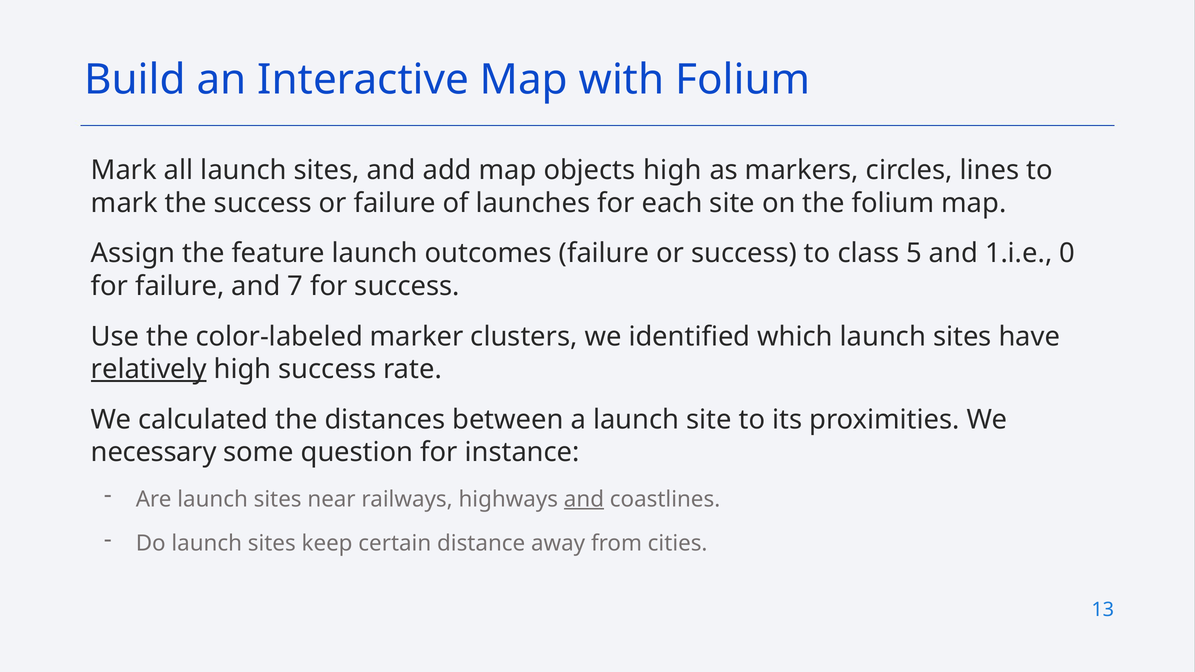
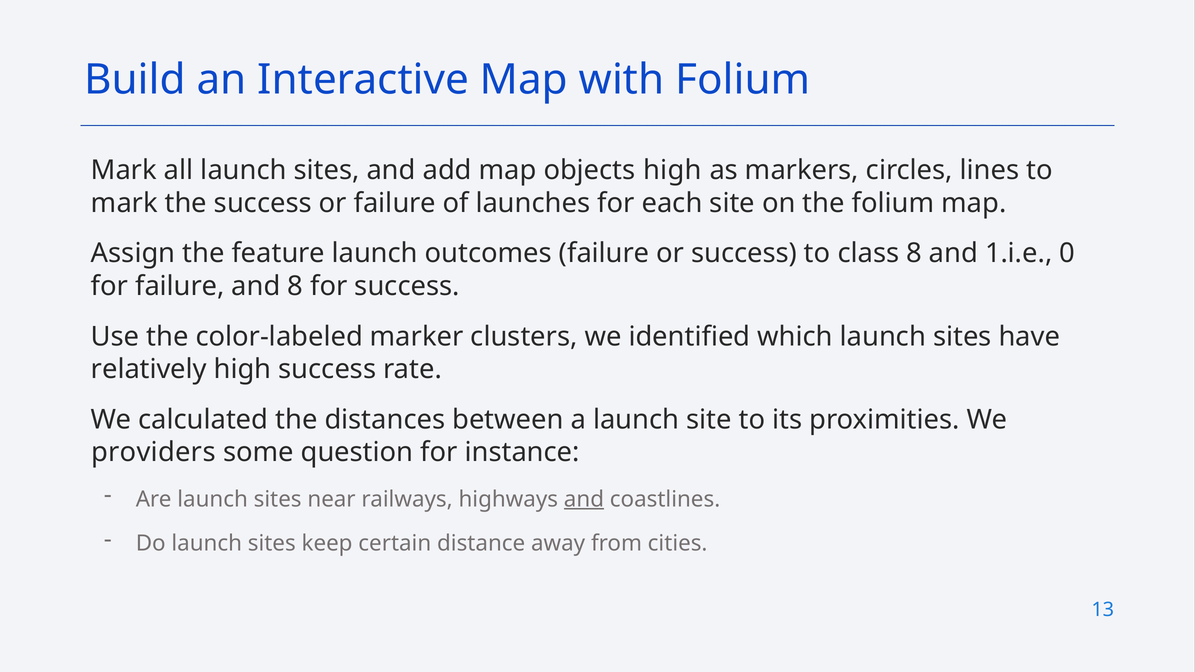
class 5: 5 -> 8
and 7: 7 -> 8
relatively underline: present -> none
necessary: necessary -> providers
